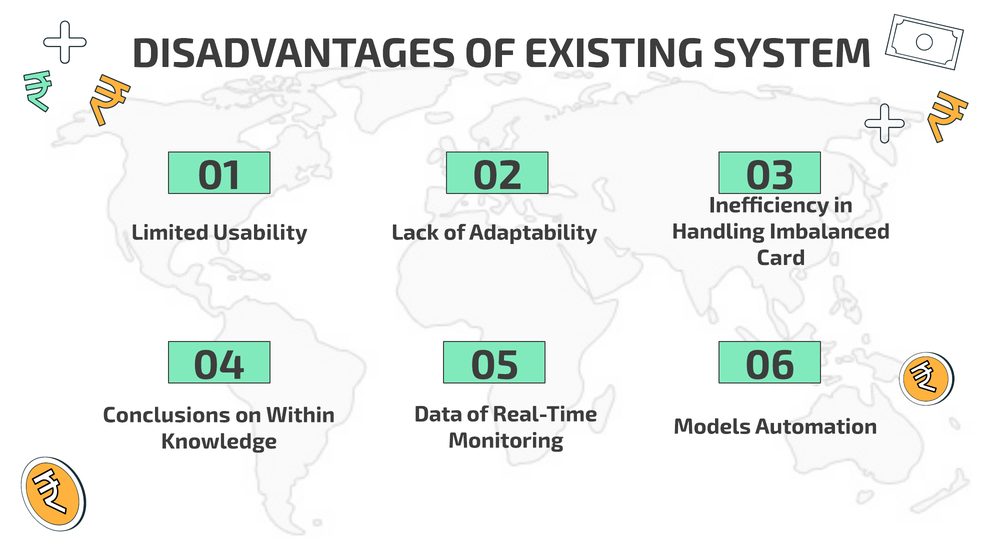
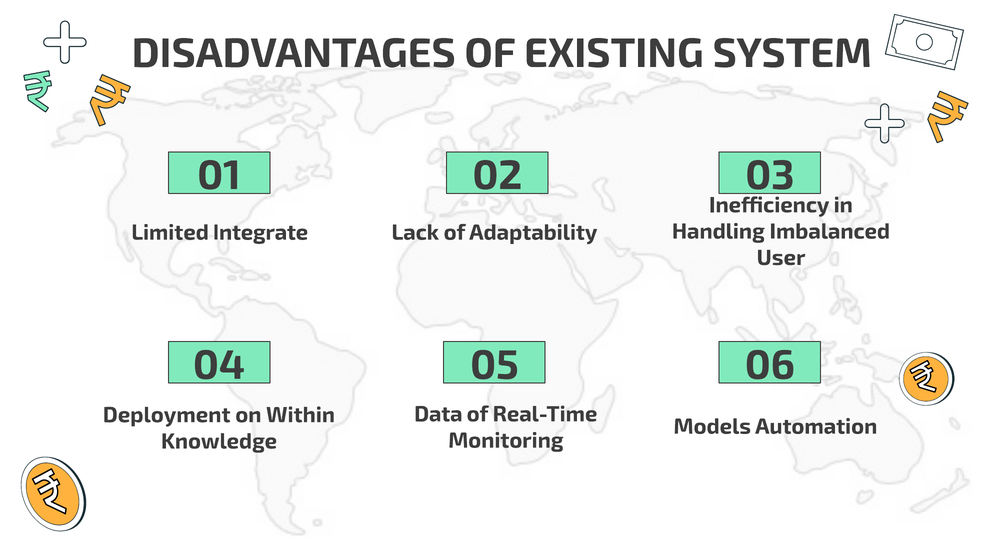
Usability: Usability -> Integrate
Card: Card -> User
Conclusions: Conclusions -> Deployment
